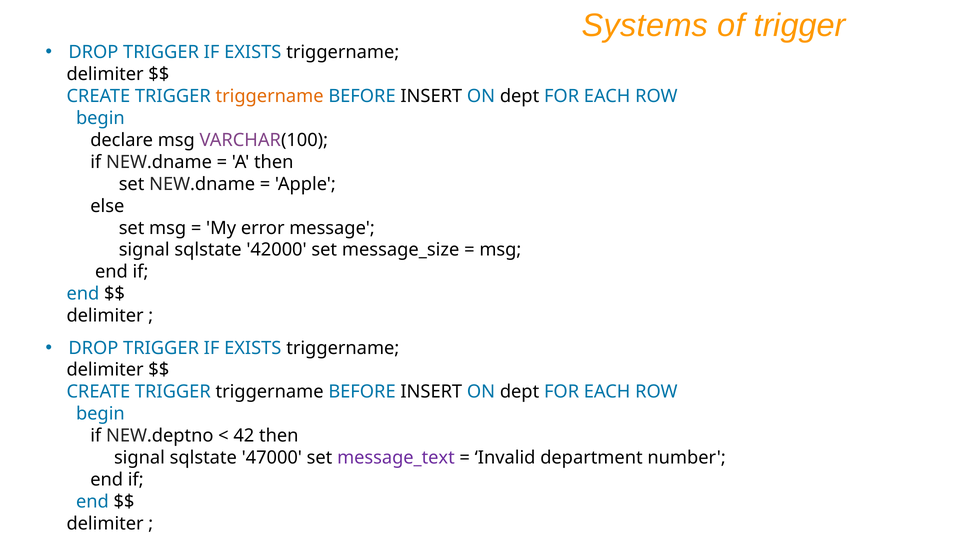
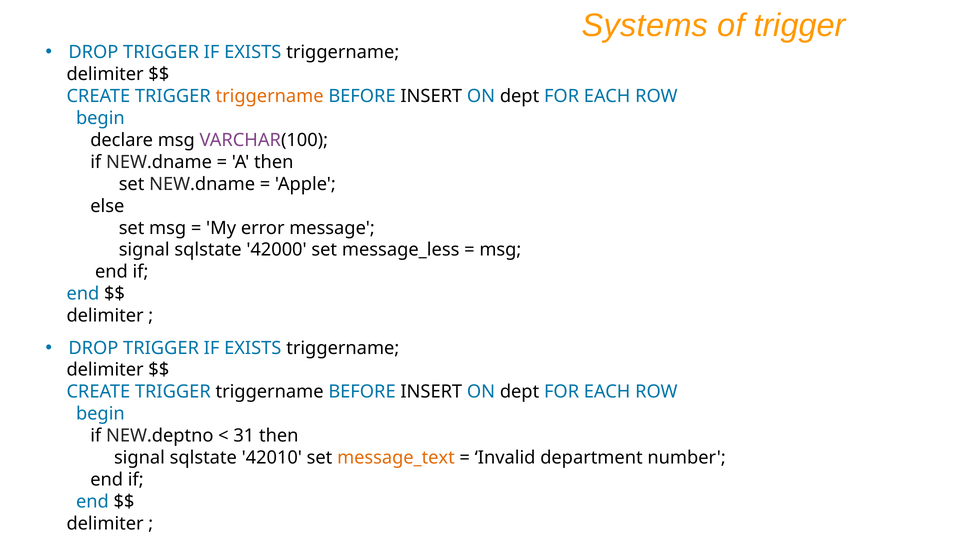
message_size: message_size -> message_less
42: 42 -> 31
47000: 47000 -> 42010
message_text colour: purple -> orange
